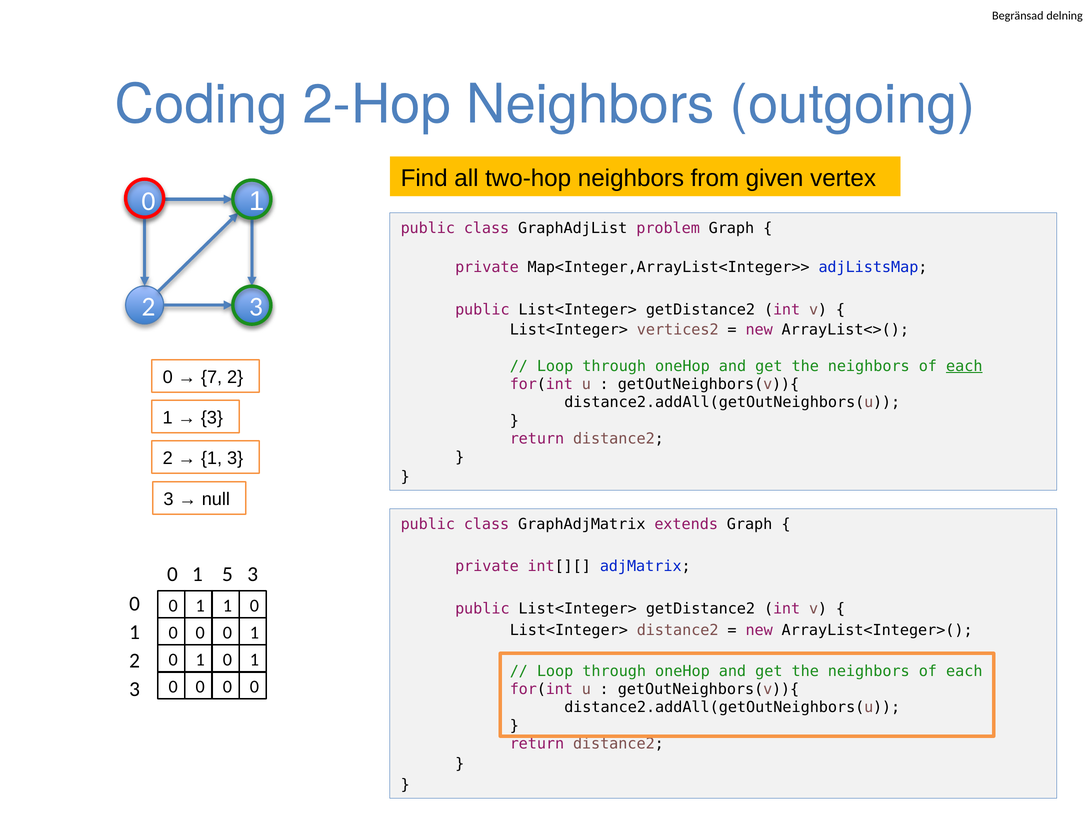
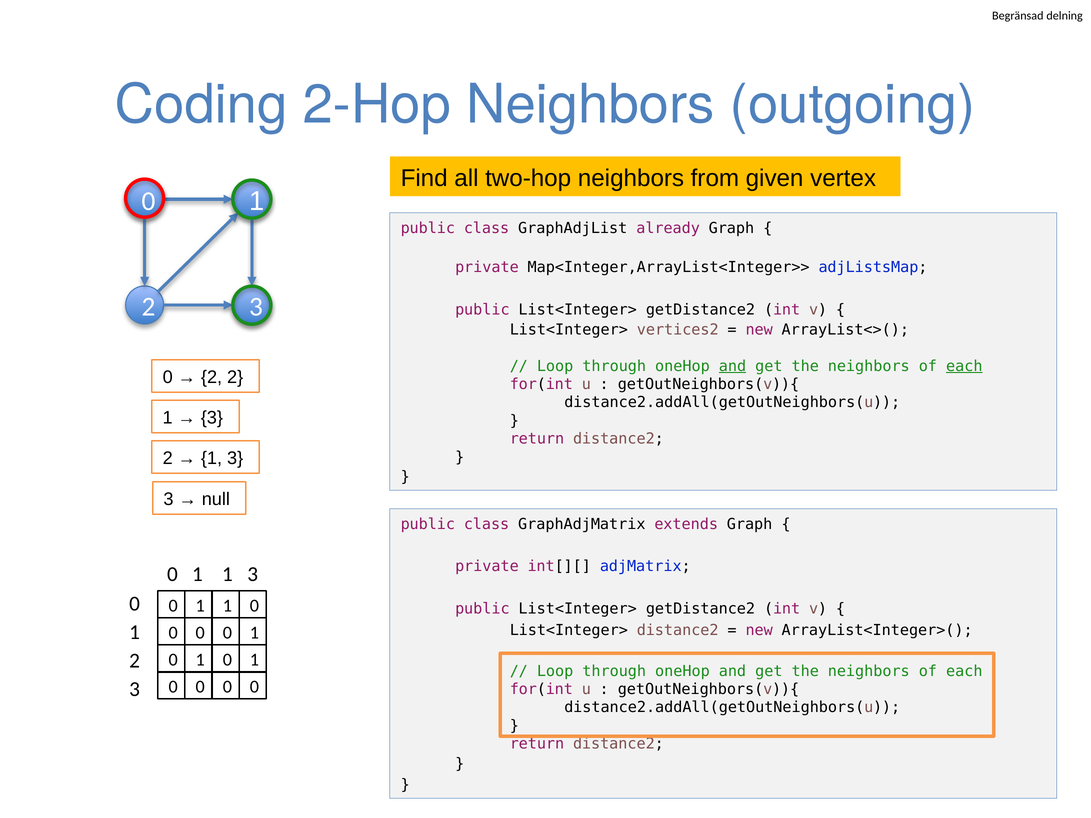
problem: problem -> already
and at (732, 366) underline: none -> present
7 at (212, 377): 7 -> 2
5 at (227, 575): 5 -> 1
